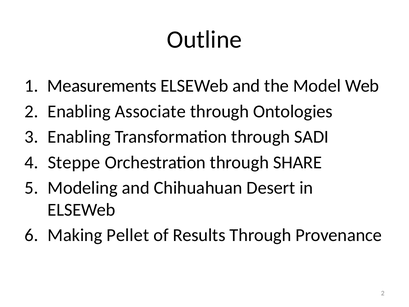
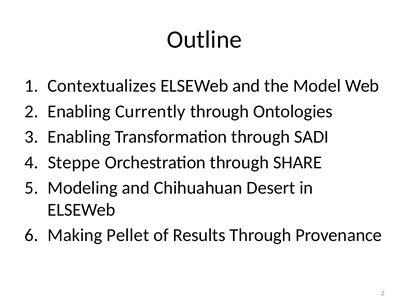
Measurements: Measurements -> Contextualizes
Associate: Associate -> Currently
